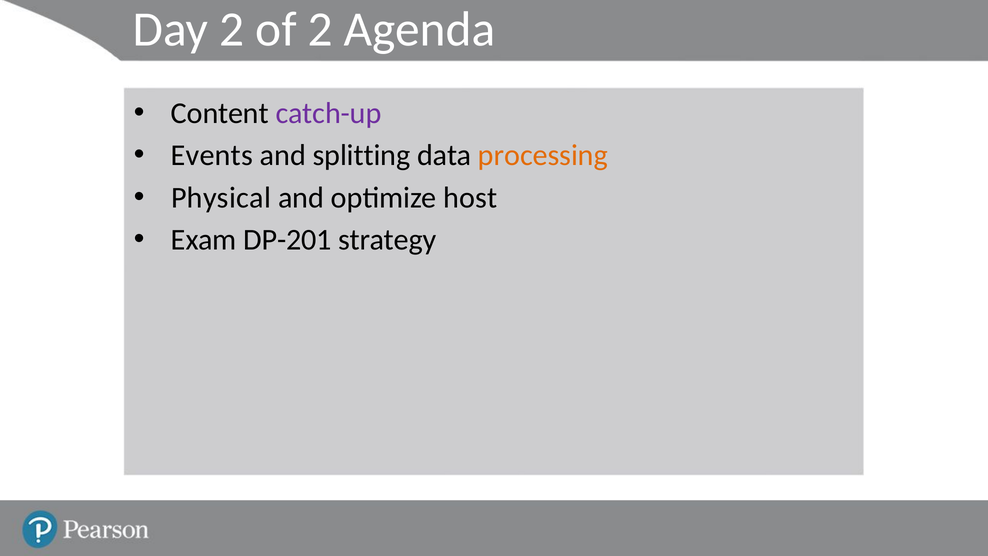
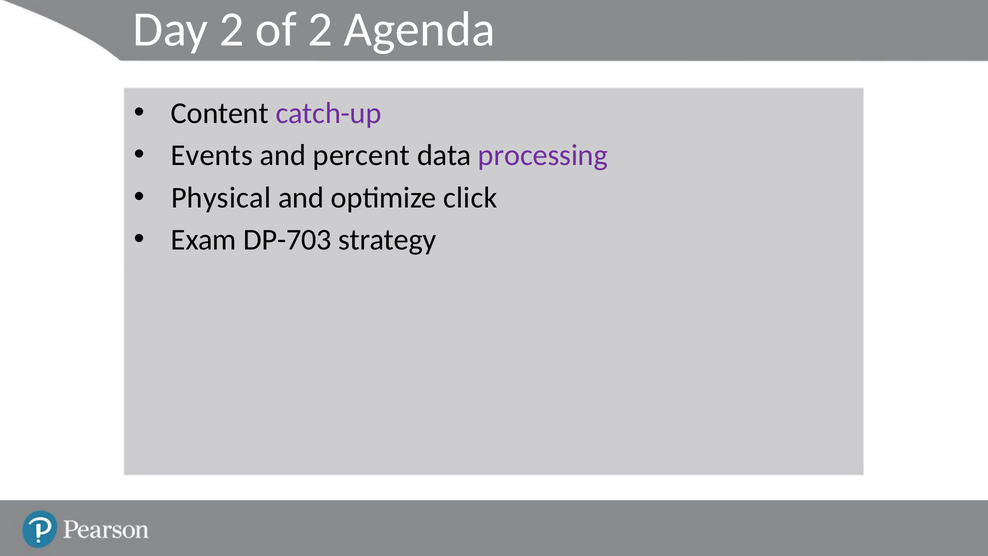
splitting: splitting -> percent
processing colour: orange -> purple
optimize host: host -> click
DP-201: DP-201 -> DP-703
